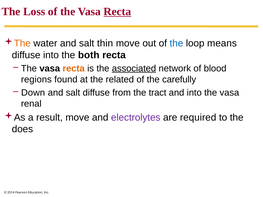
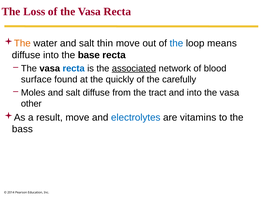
Recta at (117, 12) underline: present -> none
both: both -> base
recta at (74, 68) colour: orange -> blue
regions: regions -> surface
related: related -> quickly
Down: Down -> Moles
renal: renal -> other
electrolytes colour: purple -> blue
required: required -> vitamins
does: does -> bass
